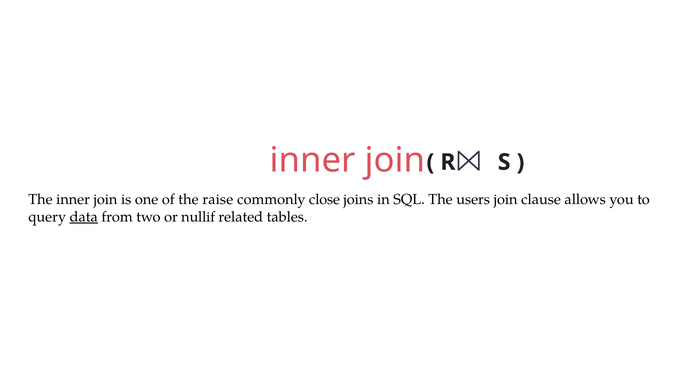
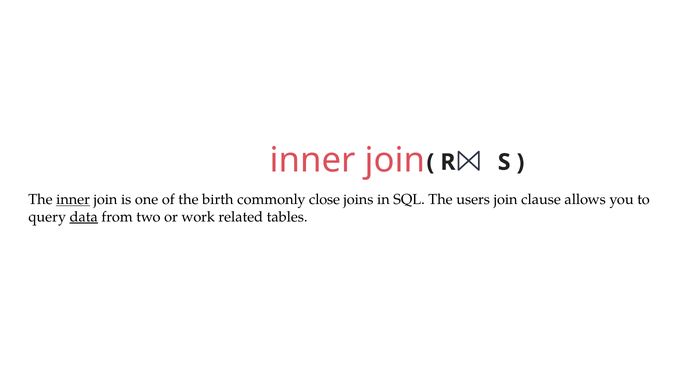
inner at (73, 199) underline: none -> present
raise: raise -> birth
nullif: nullif -> work
